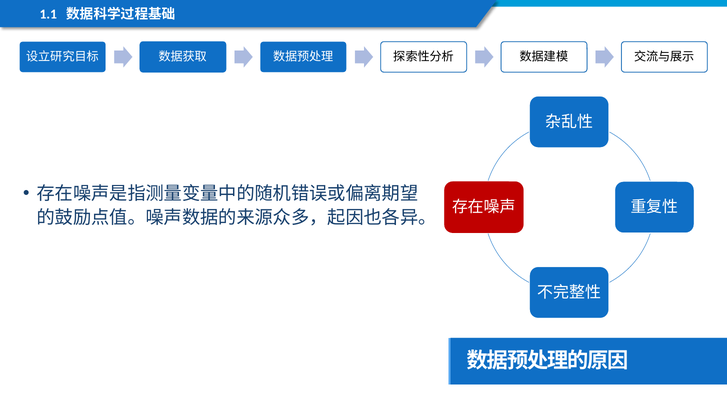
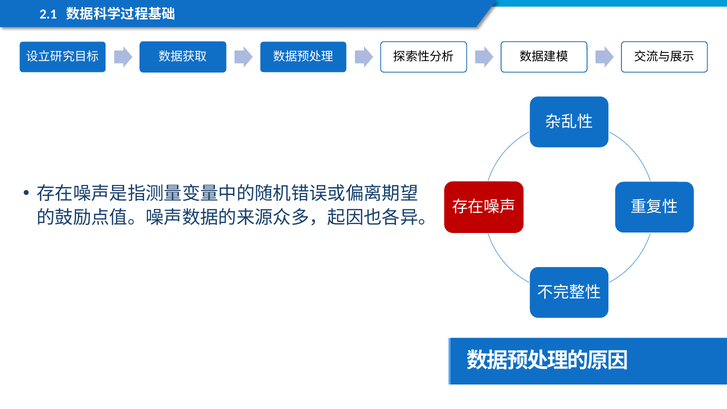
1.1: 1.1 -> 2.1
